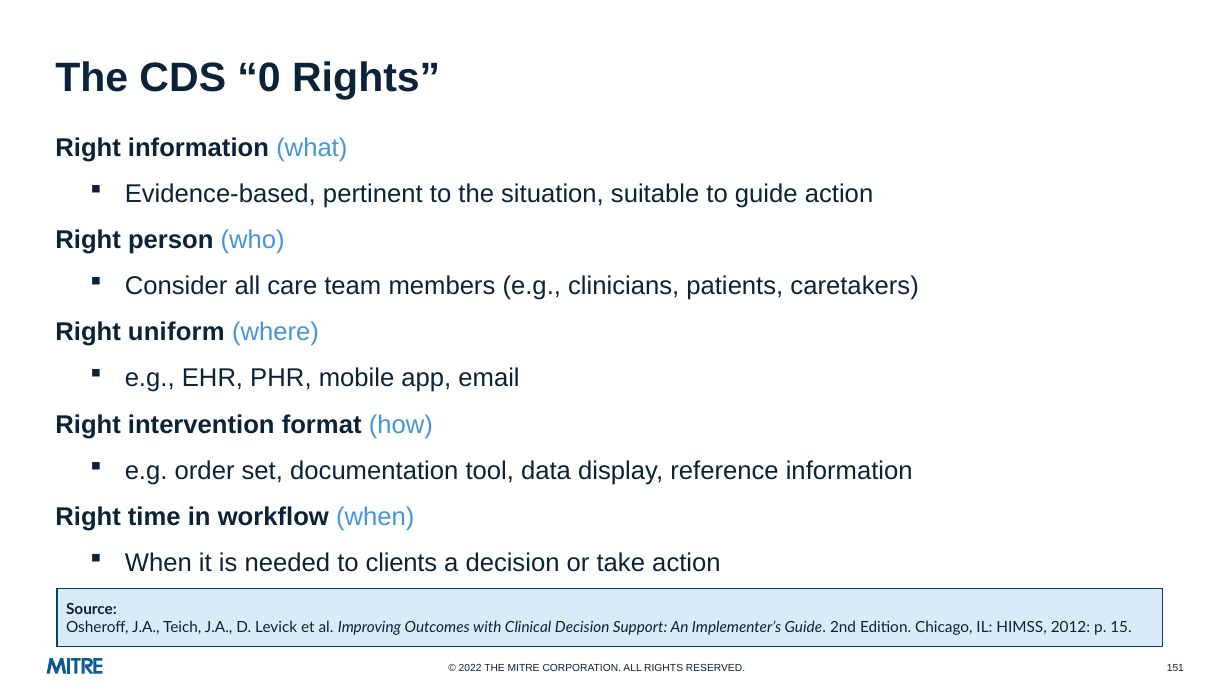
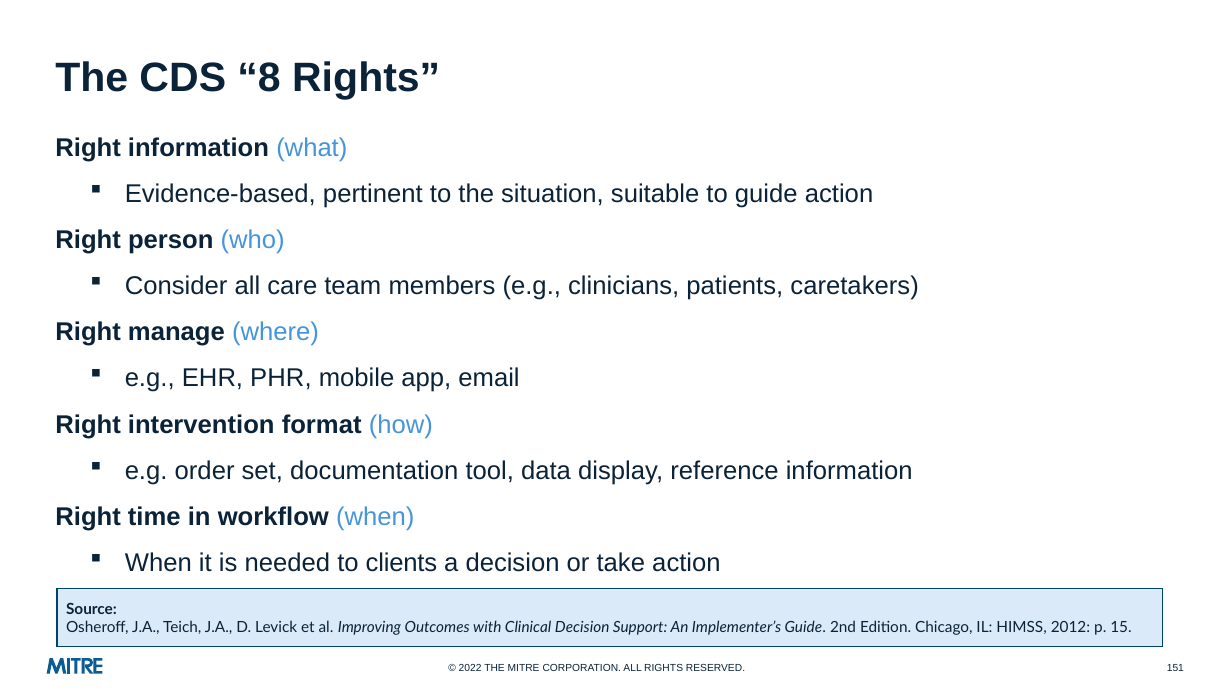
0: 0 -> 8
uniform: uniform -> manage
